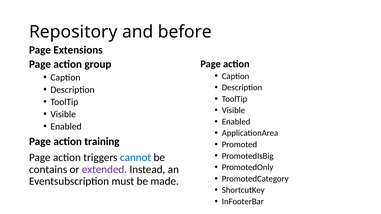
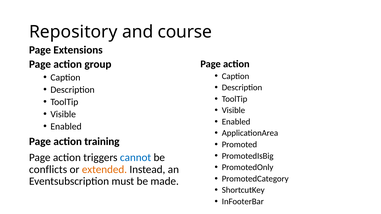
before: before -> course
contains: contains -> conflicts
extended colour: purple -> orange
